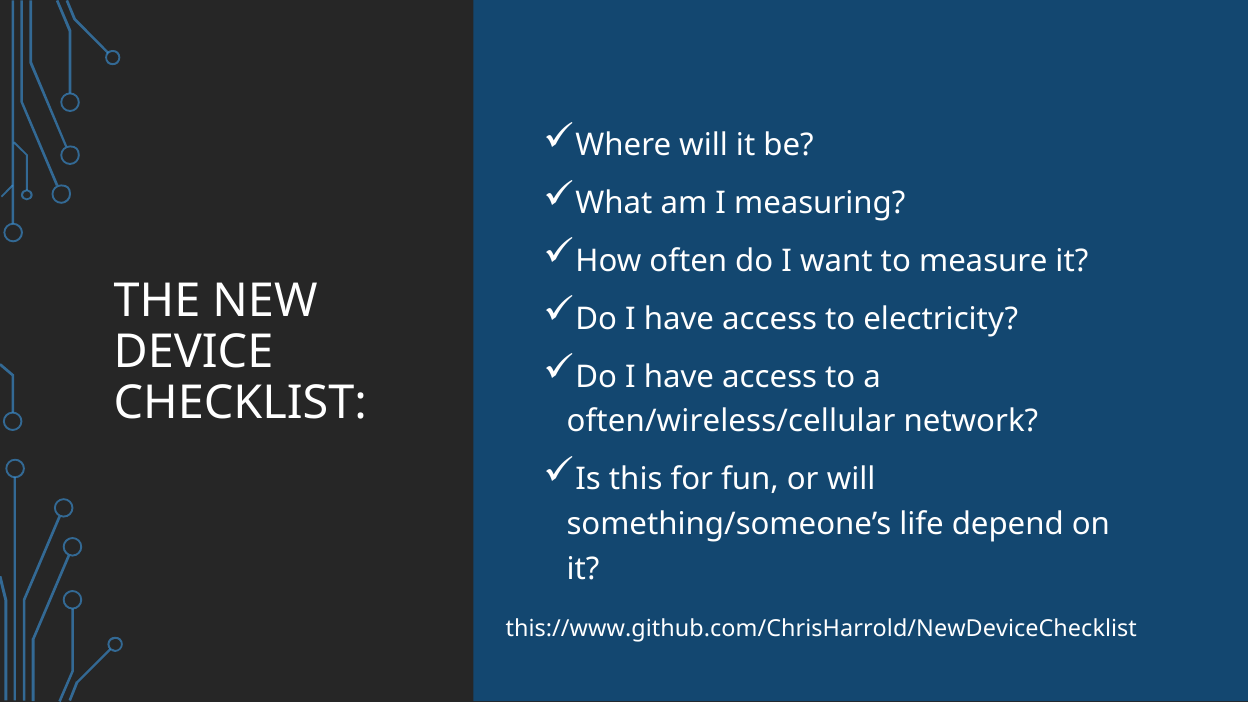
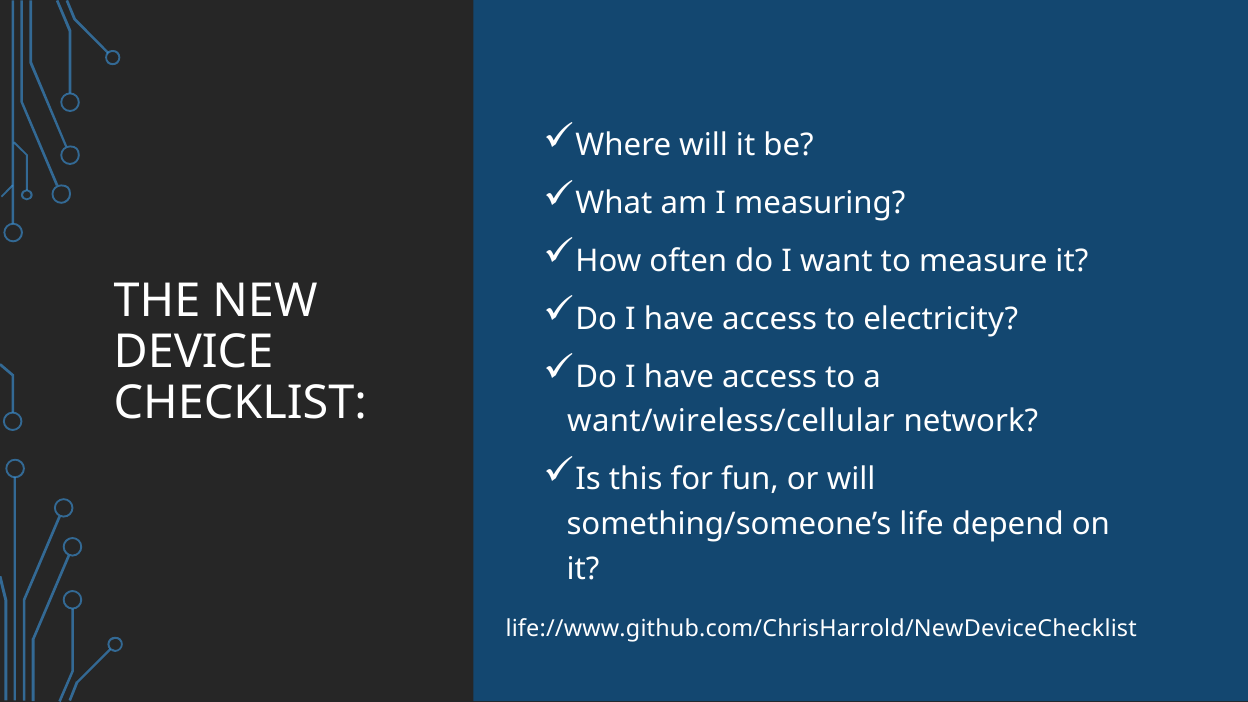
often/wireless/cellular: often/wireless/cellular -> want/wireless/cellular
this://www.github.com/ChrisHarrold/NewDeviceChecklist: this://www.github.com/ChrisHarrold/NewDeviceChecklist -> life://www.github.com/ChrisHarrold/NewDeviceChecklist
